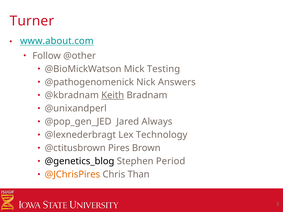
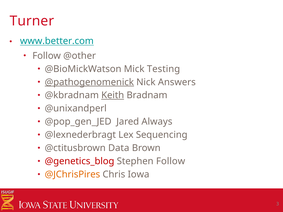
www.about.com: www.about.com -> www.better.com
@pathogenomenick underline: none -> present
Technology: Technology -> Sequencing
Pires: Pires -> Data
@genetics_blog colour: black -> red
Stephen Period: Period -> Follow
Than: Than -> Iowa
